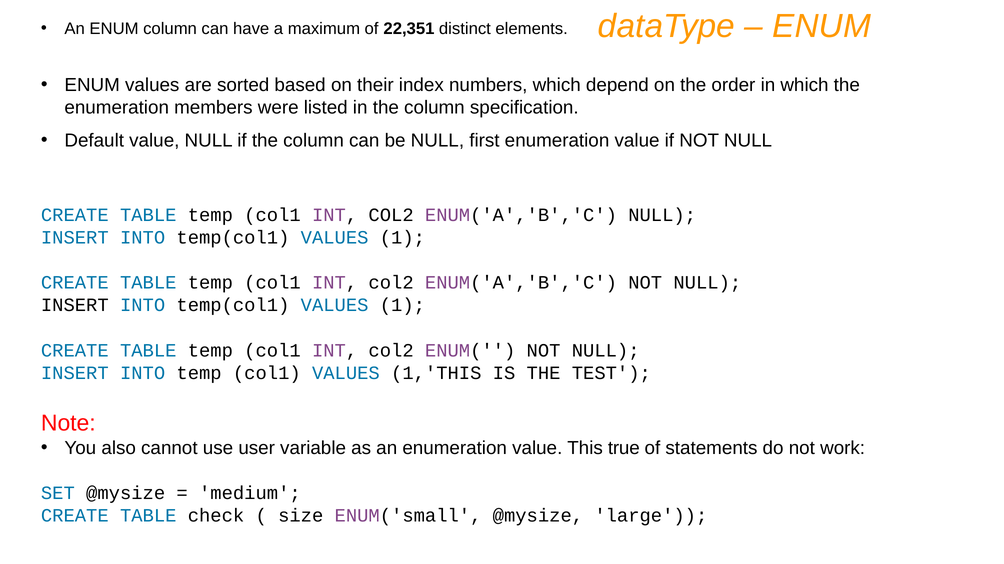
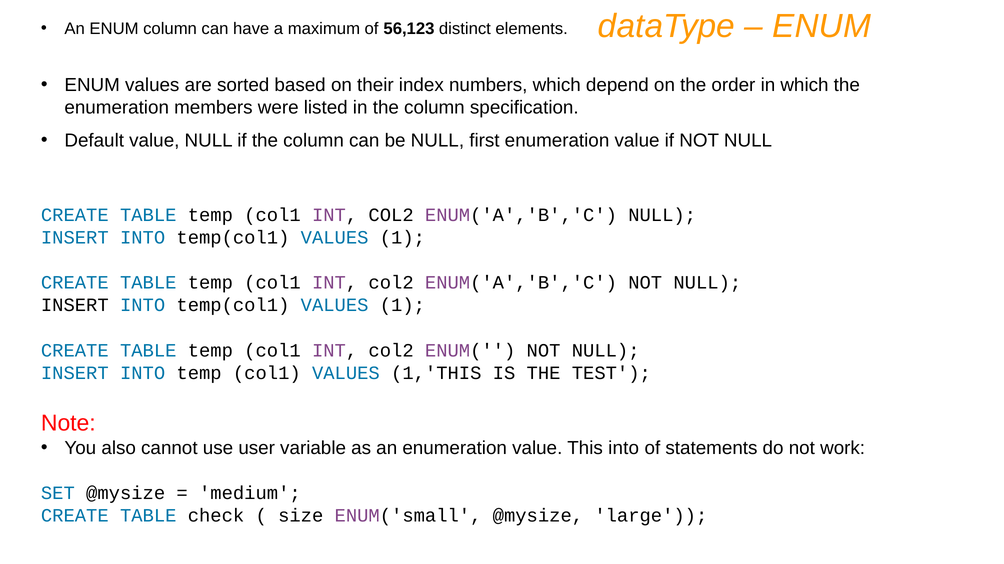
22,351: 22,351 -> 56,123
This true: true -> into
